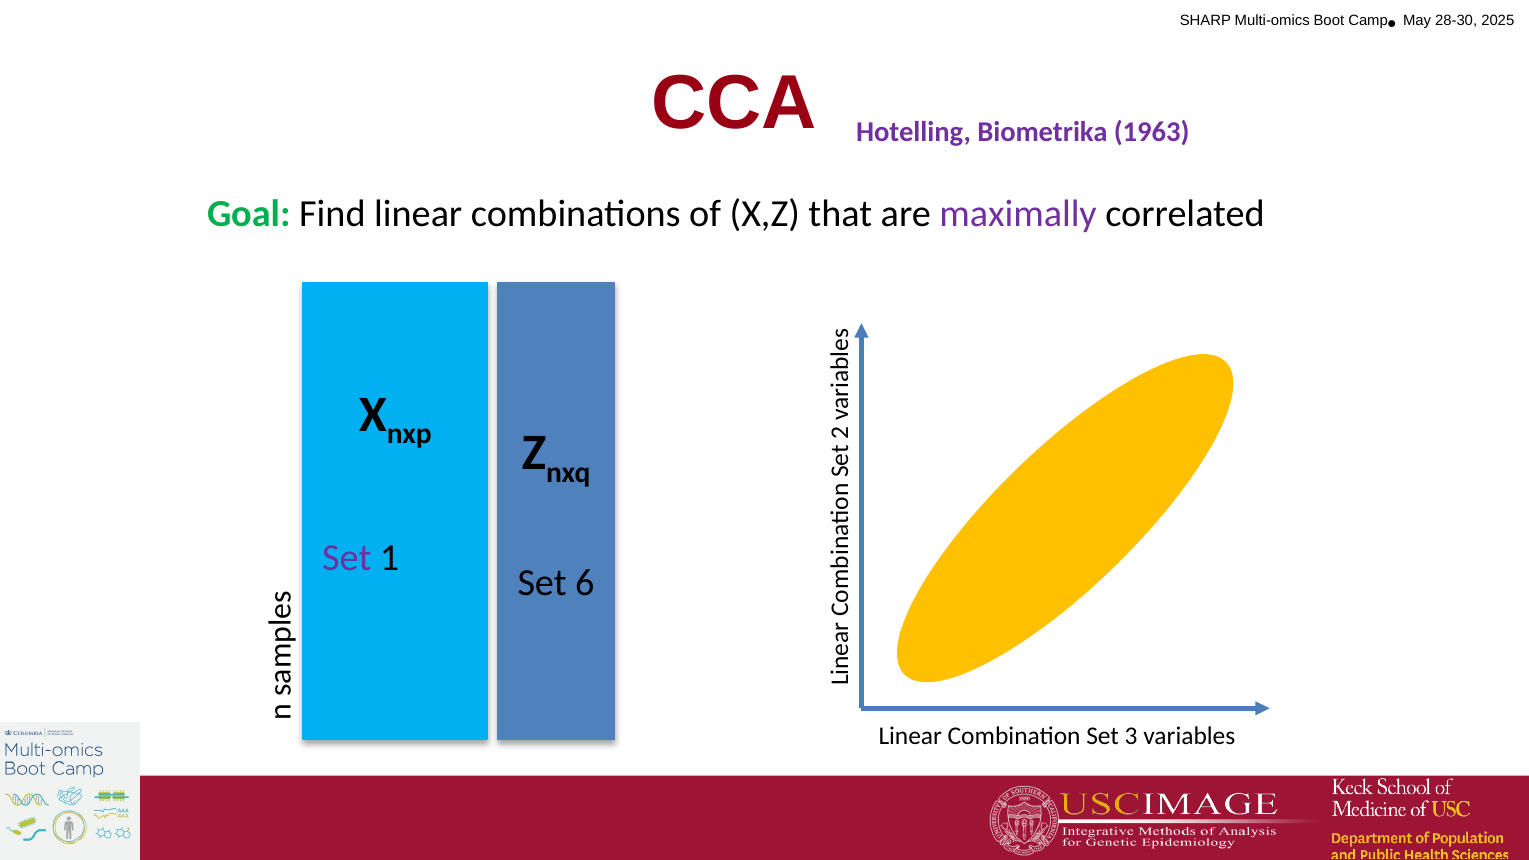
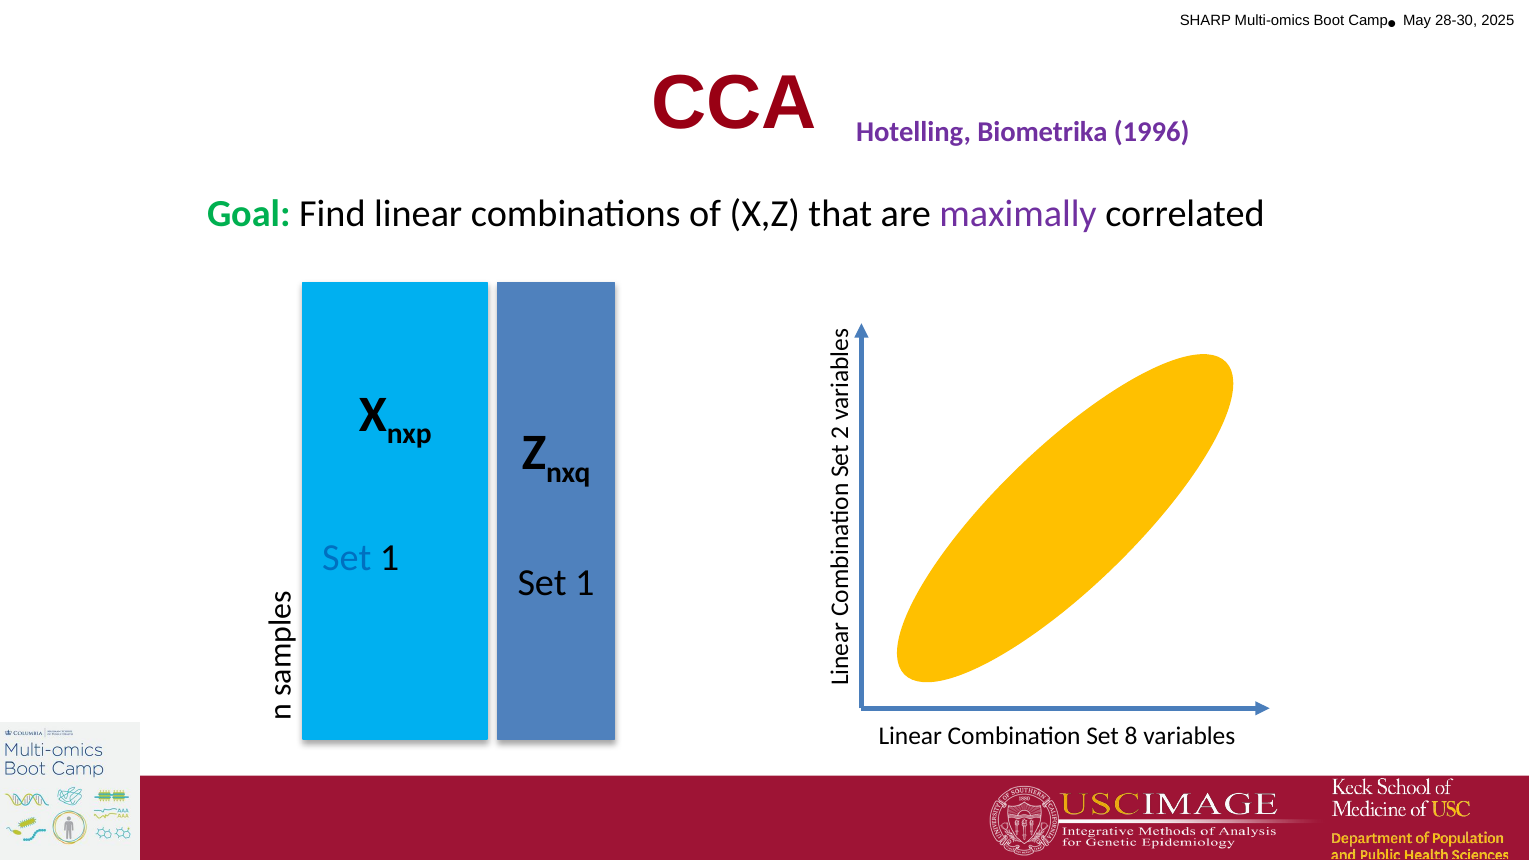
1963: 1963 -> 1996
Set at (347, 558) colour: purple -> blue
6 at (585, 583): 6 -> 1
3: 3 -> 8
